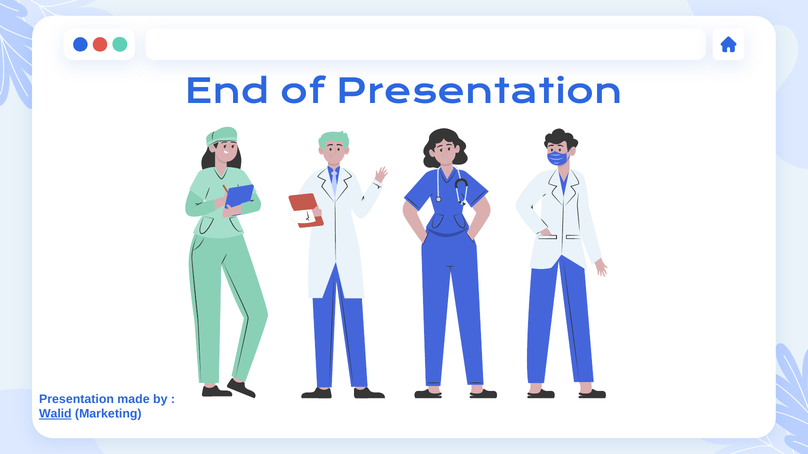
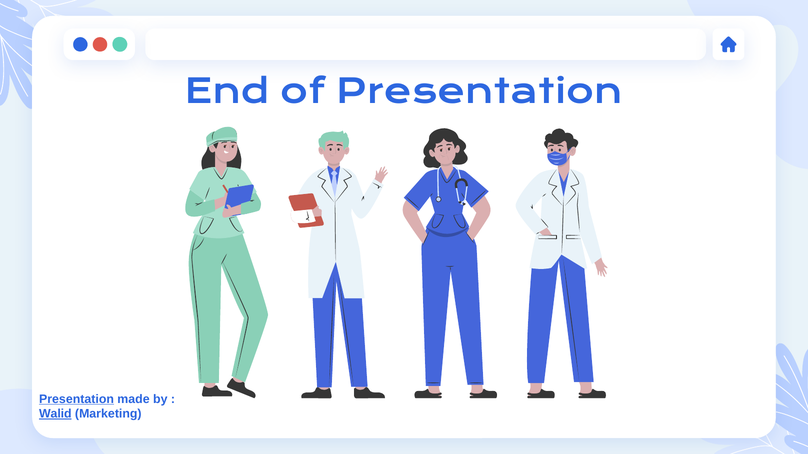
Presentation at (77, 399) underline: none -> present
